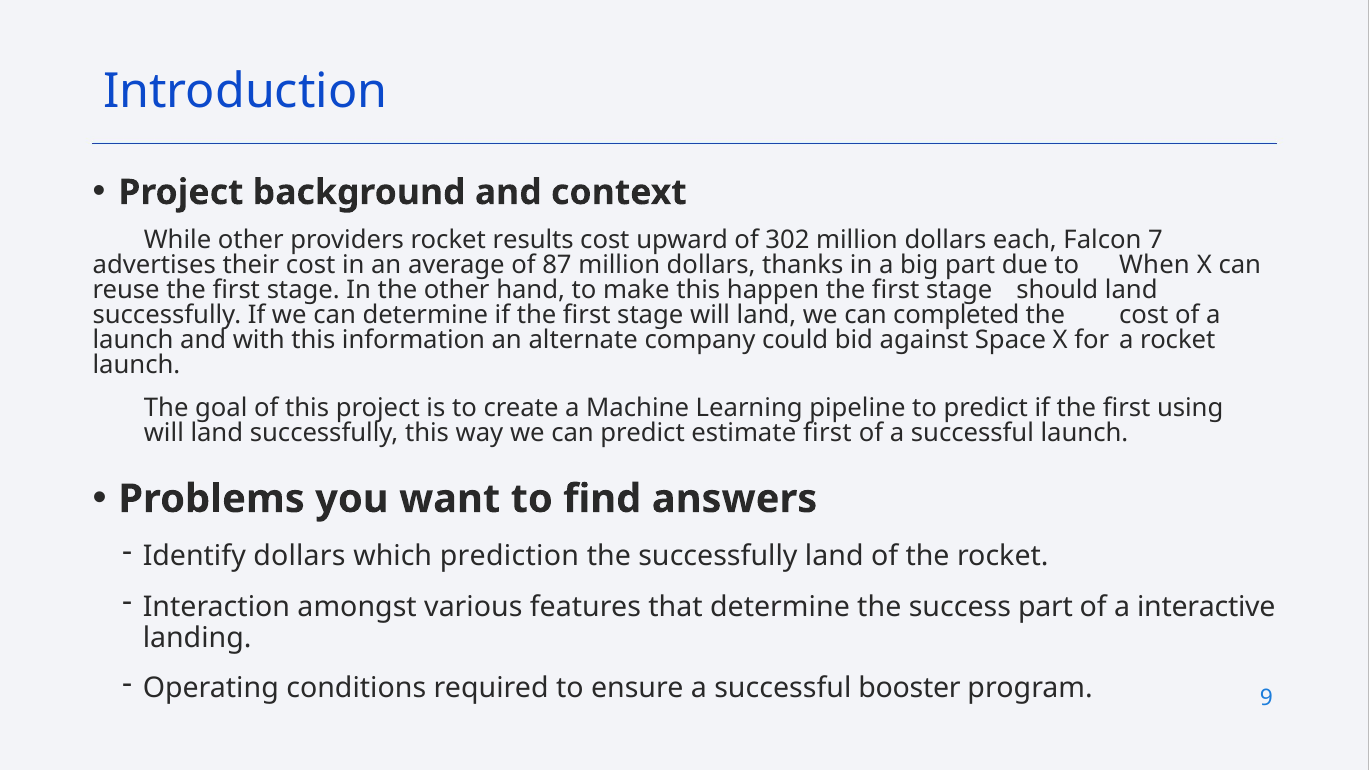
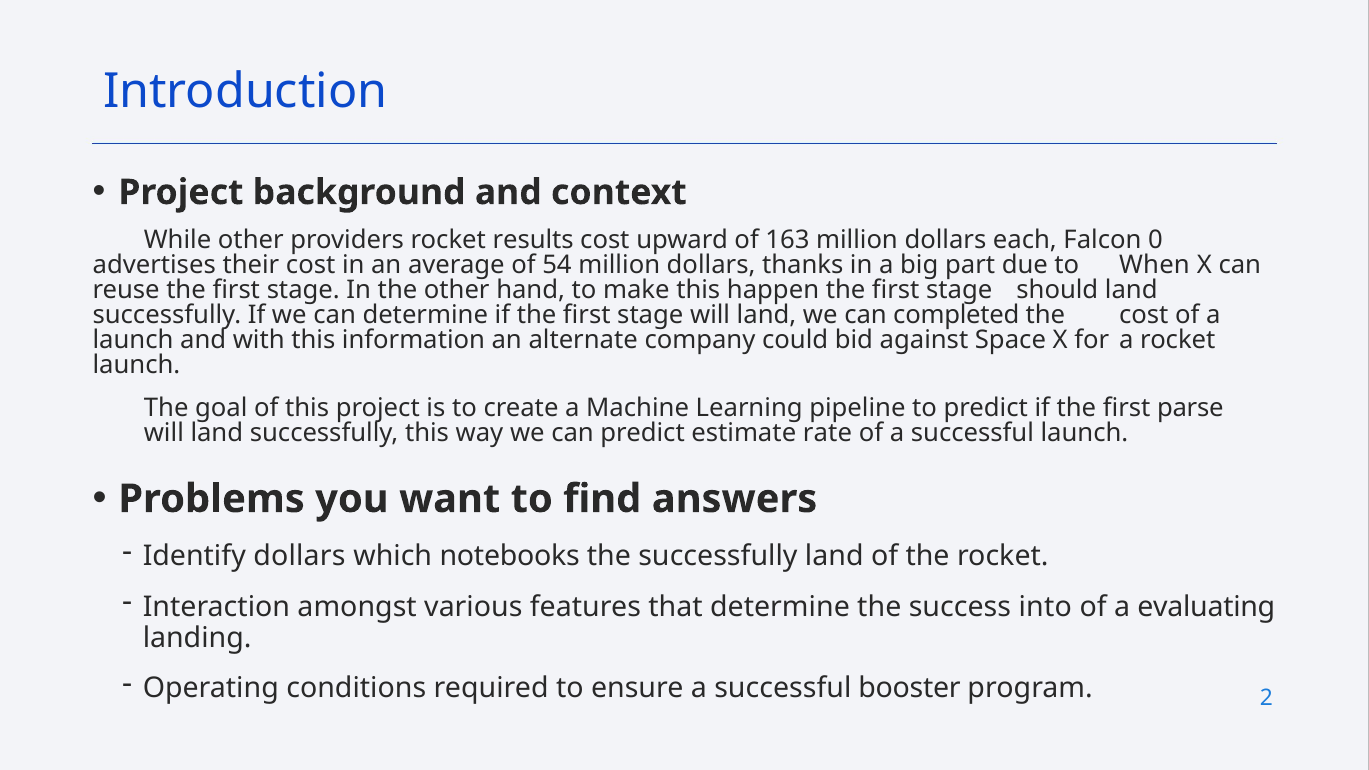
302: 302 -> 163
7: 7 -> 0
87: 87 -> 54
using: using -> parse
estimate first: first -> rate
prediction: prediction -> notebooks
success part: part -> into
interactive: interactive -> evaluating
9: 9 -> 2
